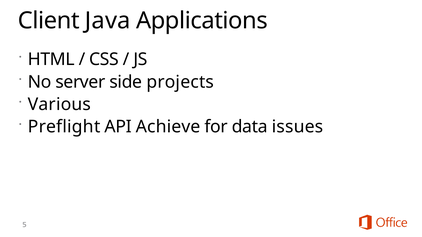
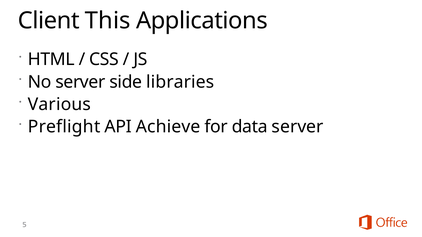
Java: Java -> This
projects: projects -> libraries
data issues: issues -> server
